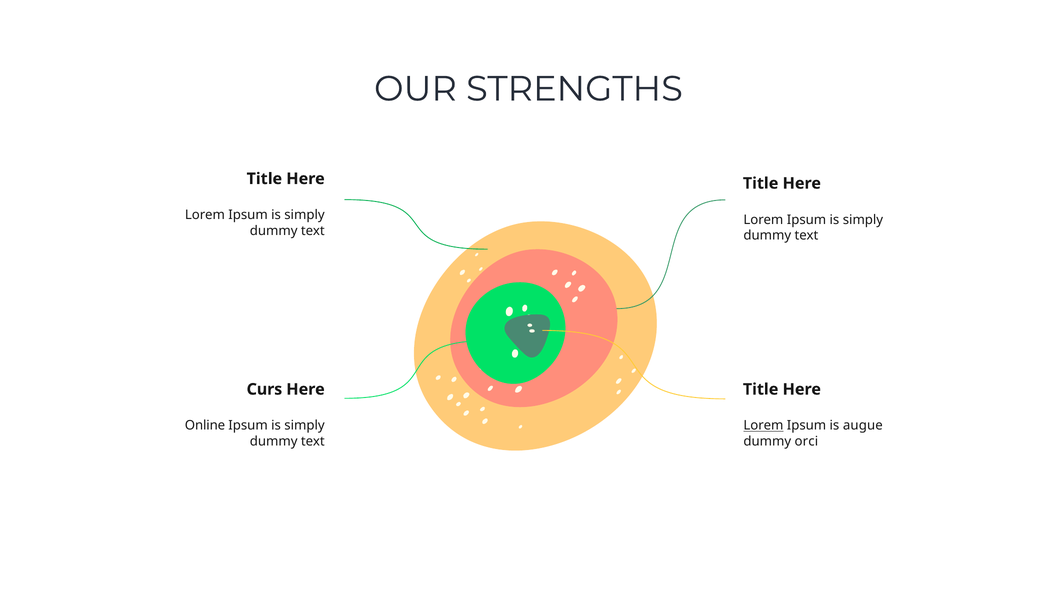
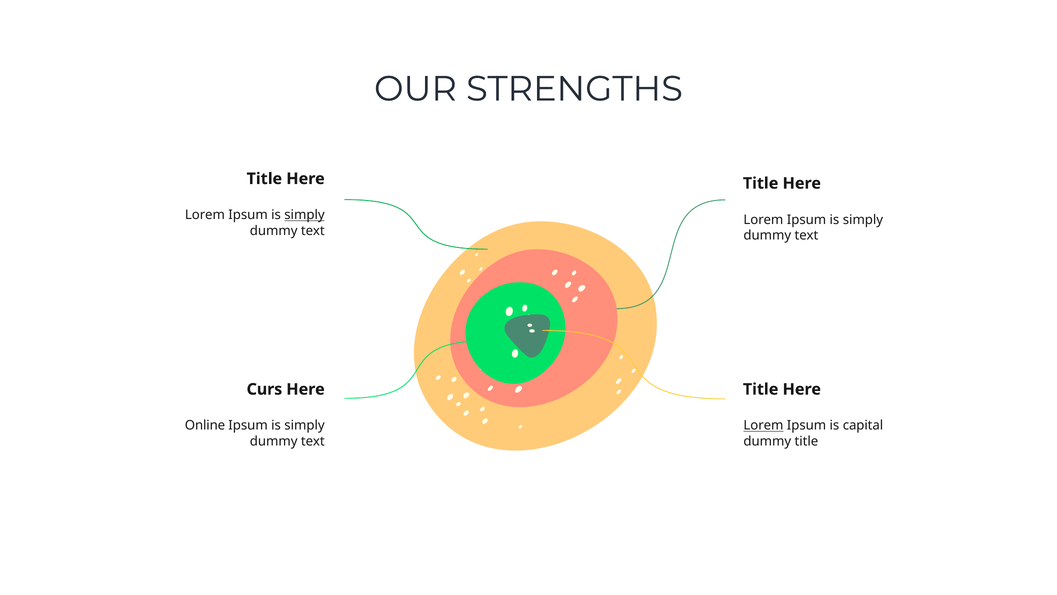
simply at (304, 215) underline: none -> present
augue: augue -> capital
dummy orci: orci -> title
